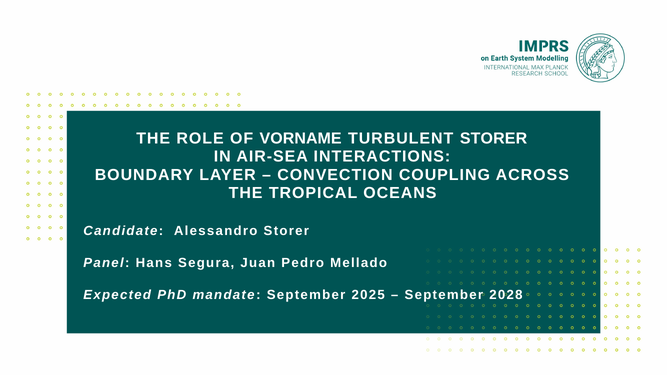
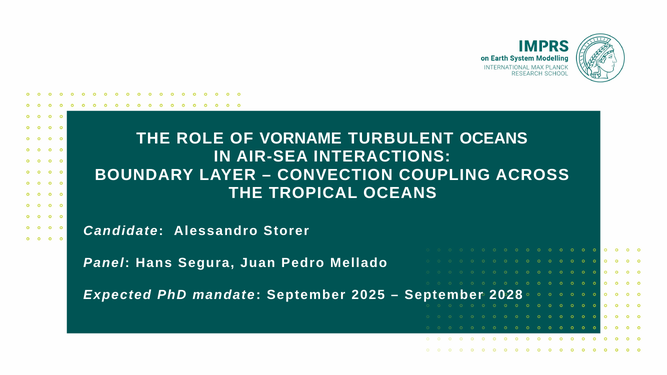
TURBULENT STORER: STORER -> OCEANS
